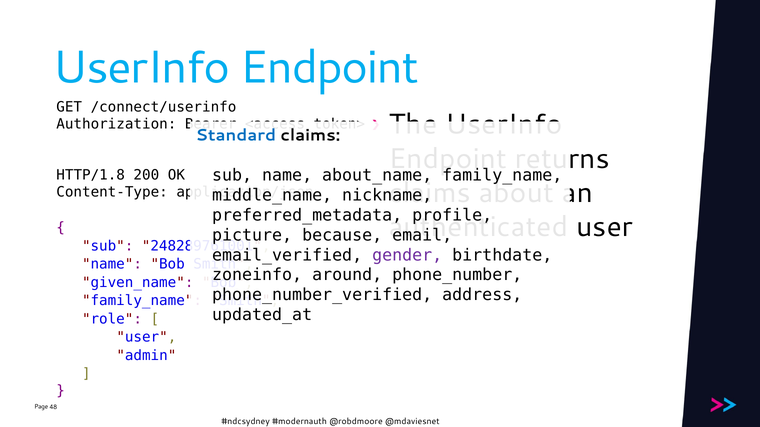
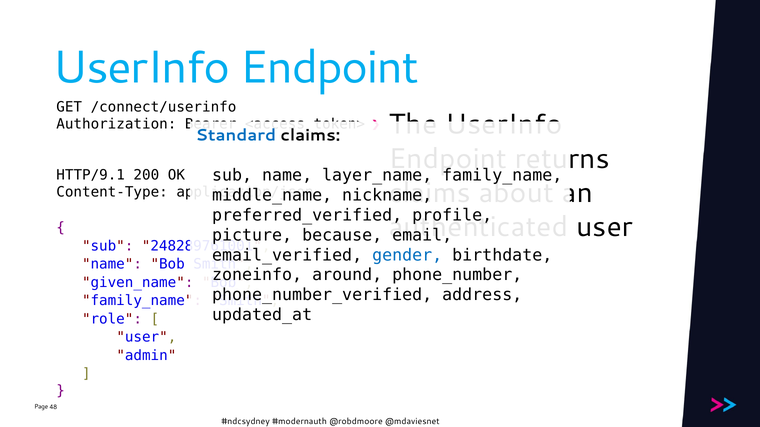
about_name: about_name -> layer_name
HTTP/1.8: HTTP/1.8 -> HTTP/9.1
preferred_metadata: preferred_metadata -> preferred_verified
gender colour: purple -> blue
